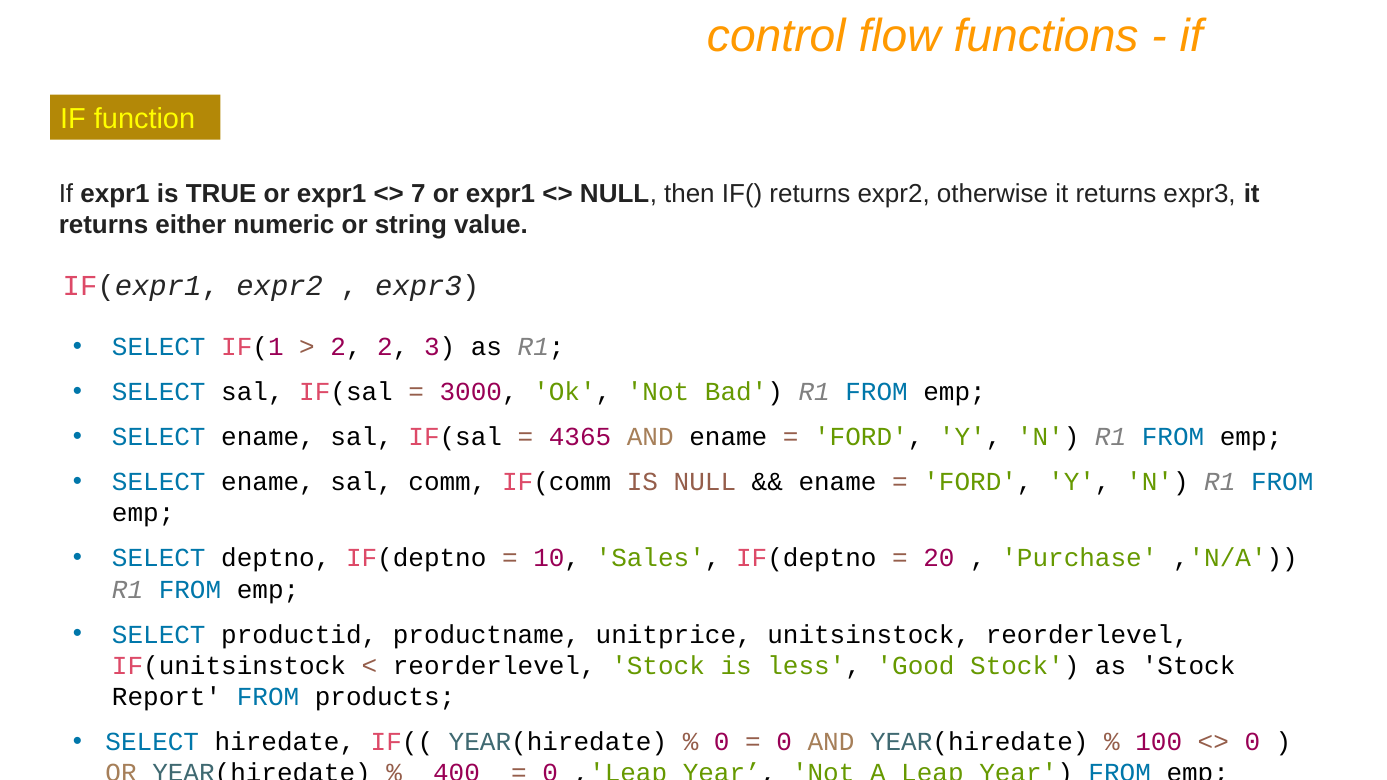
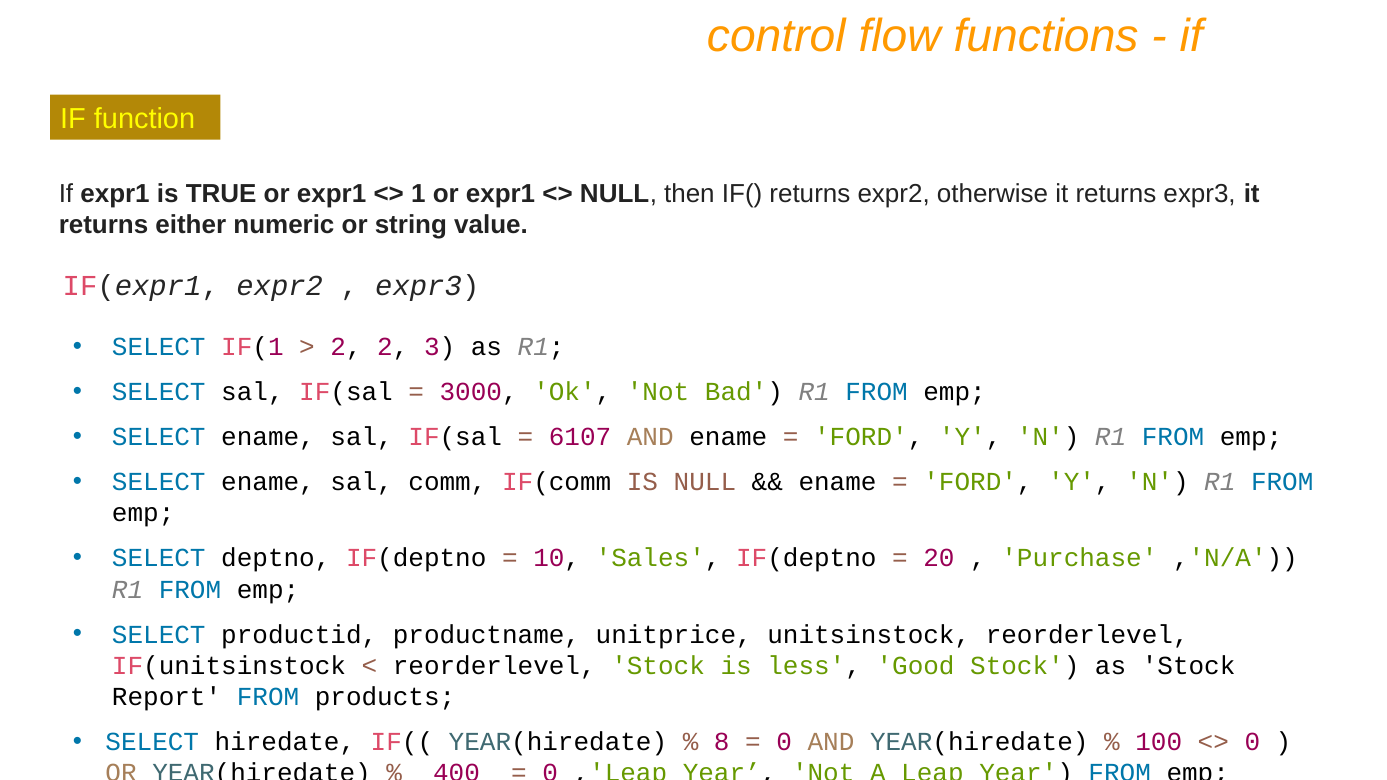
7: 7 -> 1
4365: 4365 -> 6107
0 at (722, 742): 0 -> 8
